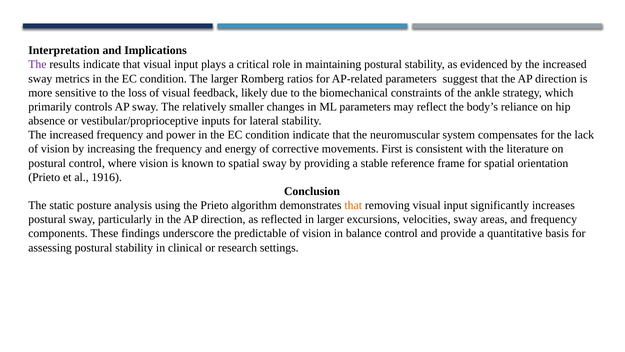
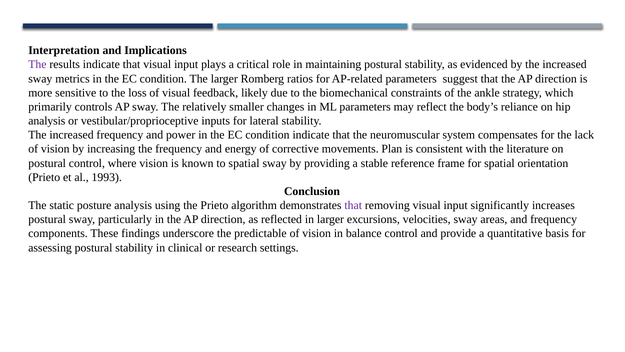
absence at (47, 121): absence -> analysis
First: First -> Plan
1916: 1916 -> 1993
that at (353, 205) colour: orange -> purple
